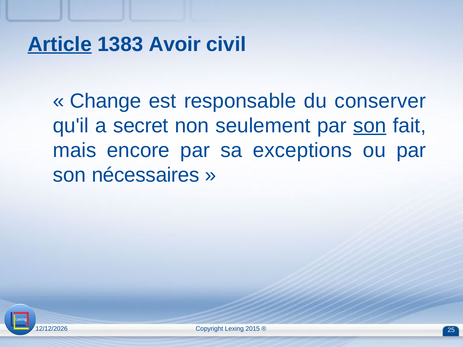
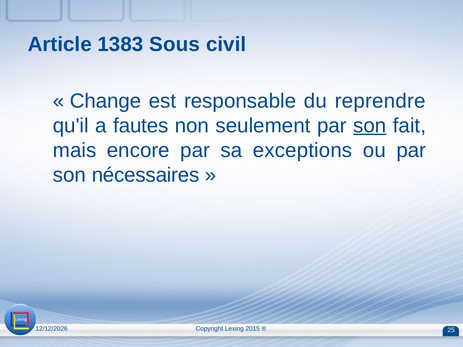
Article underline: present -> none
Avoir: Avoir -> Sous
conserver: conserver -> reprendre
secret: secret -> fautes
